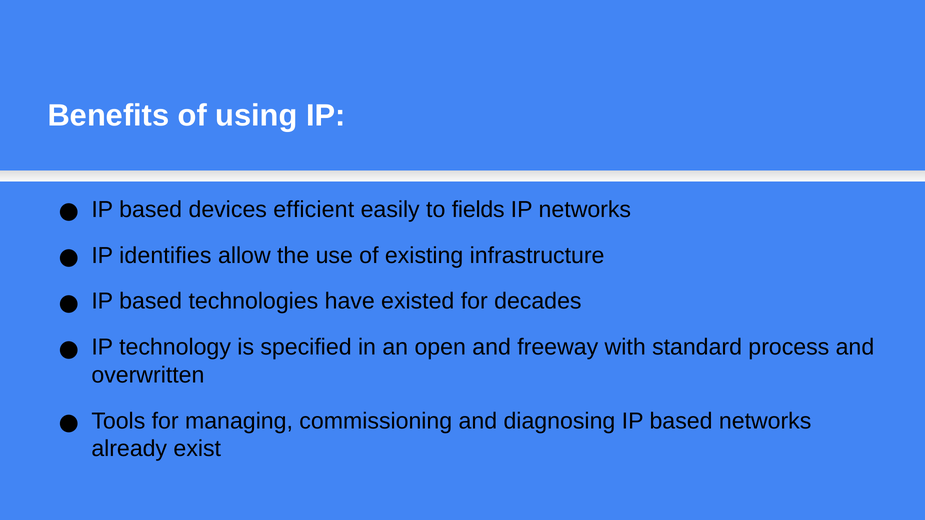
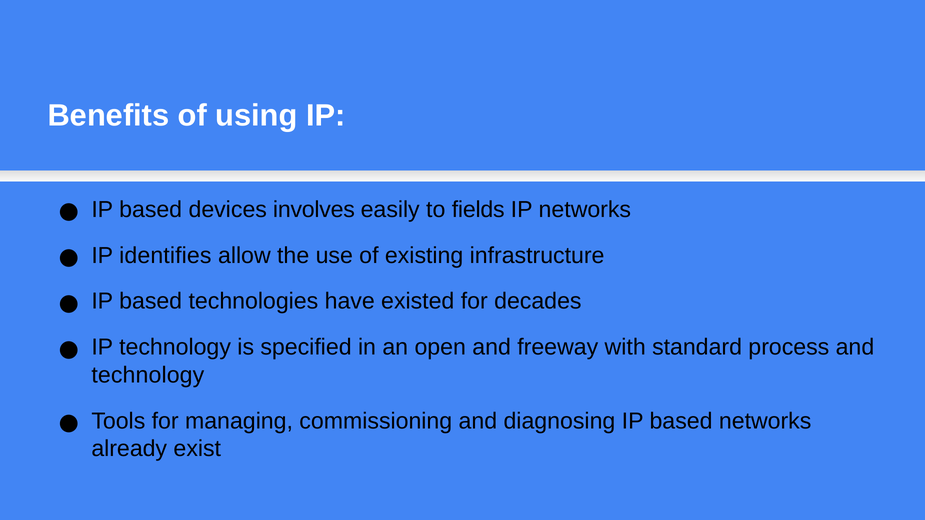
efficient: efficient -> involves
overwritten at (148, 375): overwritten -> technology
